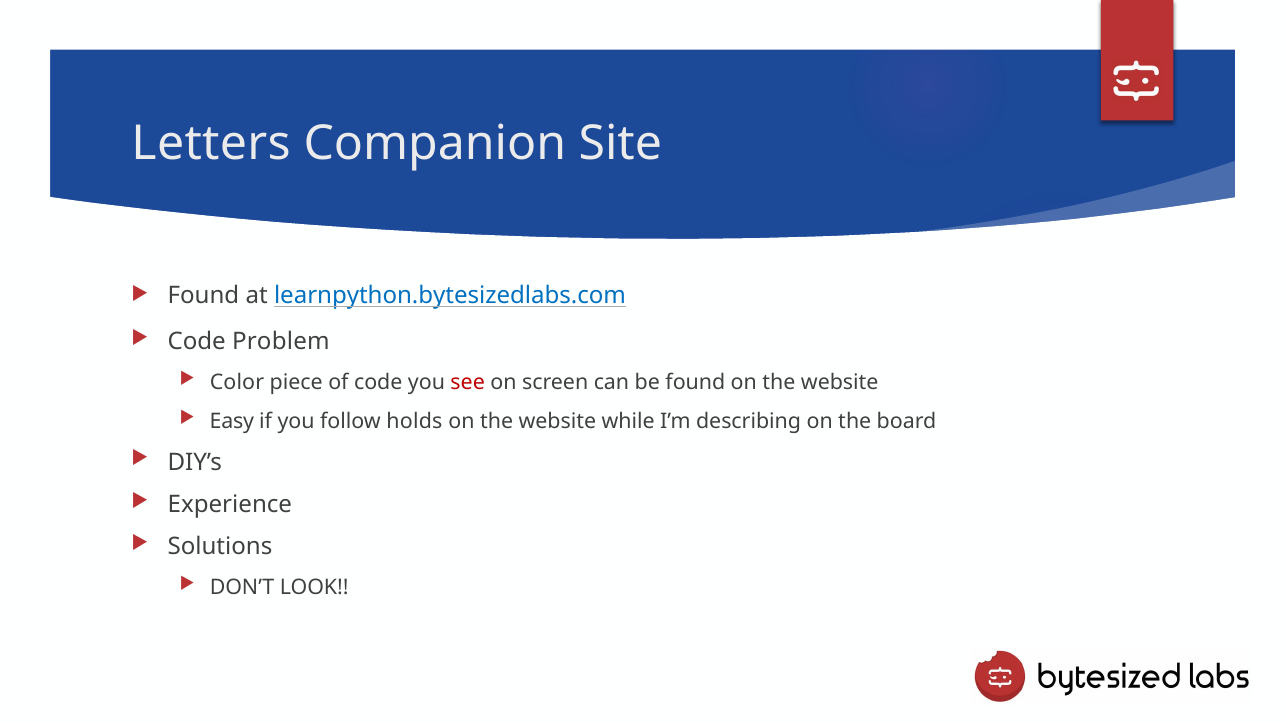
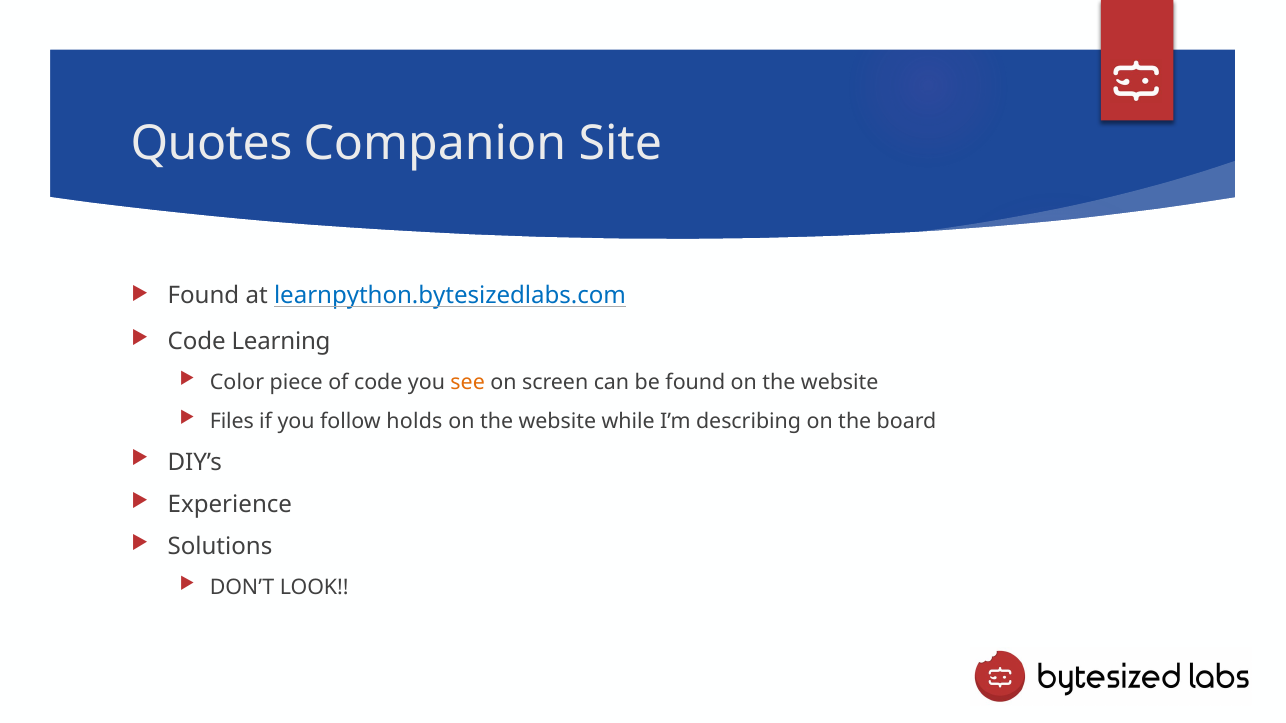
Letters: Letters -> Quotes
Problem: Problem -> Learning
see colour: red -> orange
Easy: Easy -> Files
